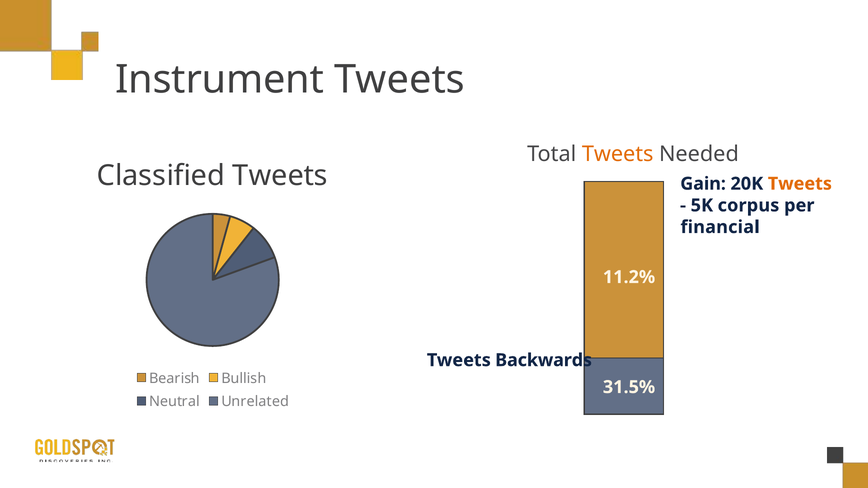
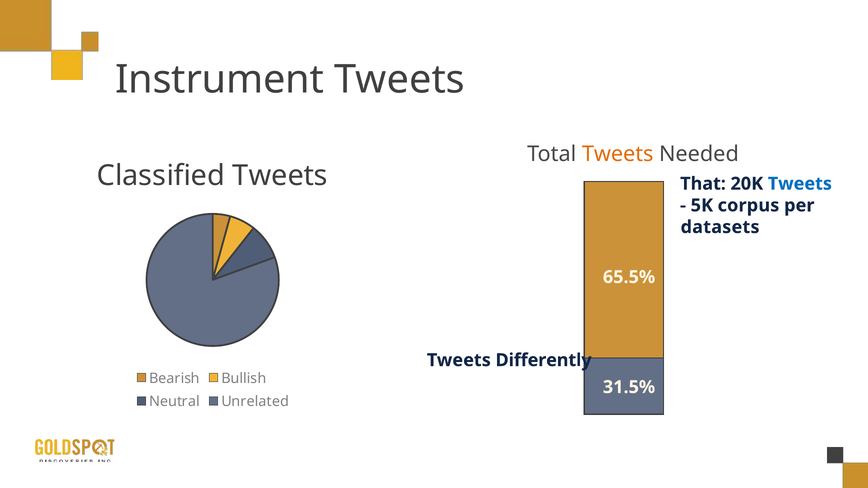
Gain: Gain -> That
Tweets at (800, 184) colour: orange -> blue
financial: financial -> datasets
11.2%: 11.2% -> 65.5%
Backwards: Backwards -> Differently
